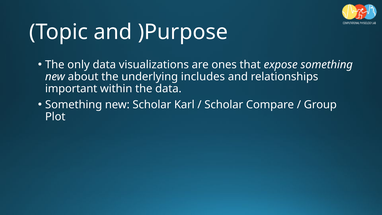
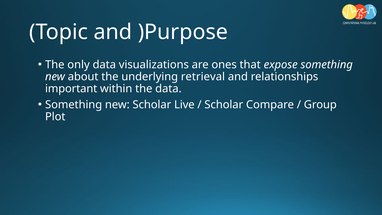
includes: includes -> retrieval
Karl: Karl -> Live
